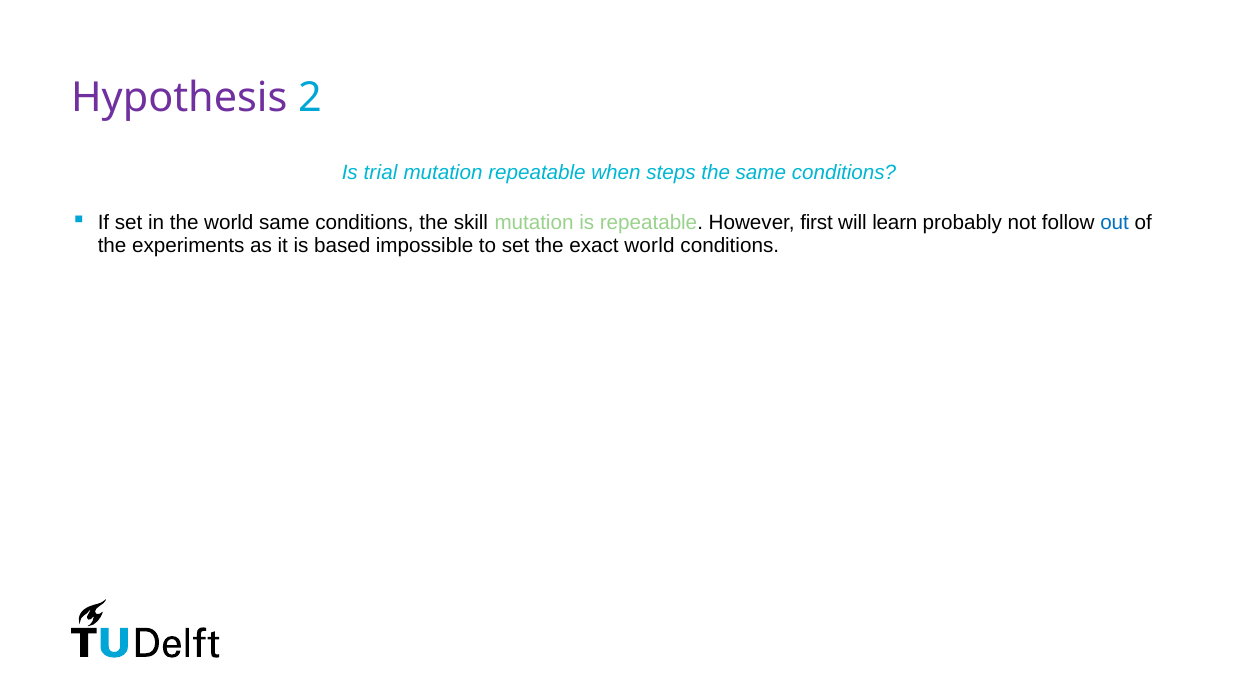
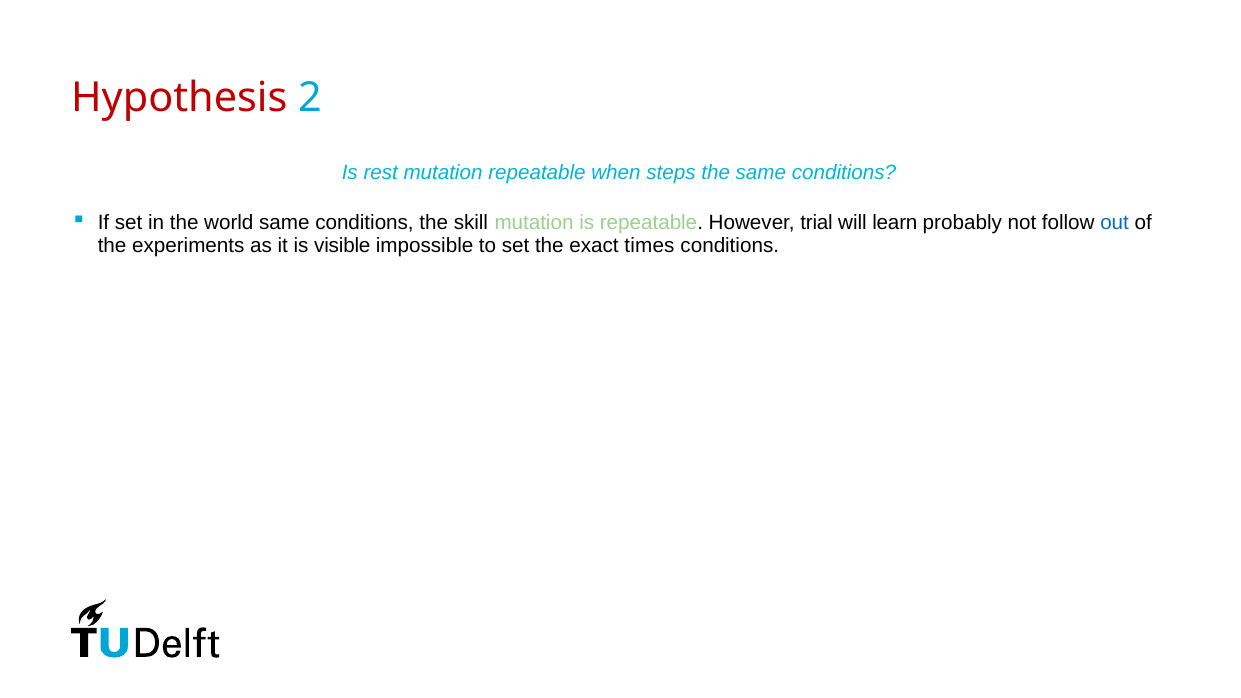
Hypothesis colour: purple -> red
trial: trial -> rest
first: first -> trial
based: based -> visible
exact world: world -> times
